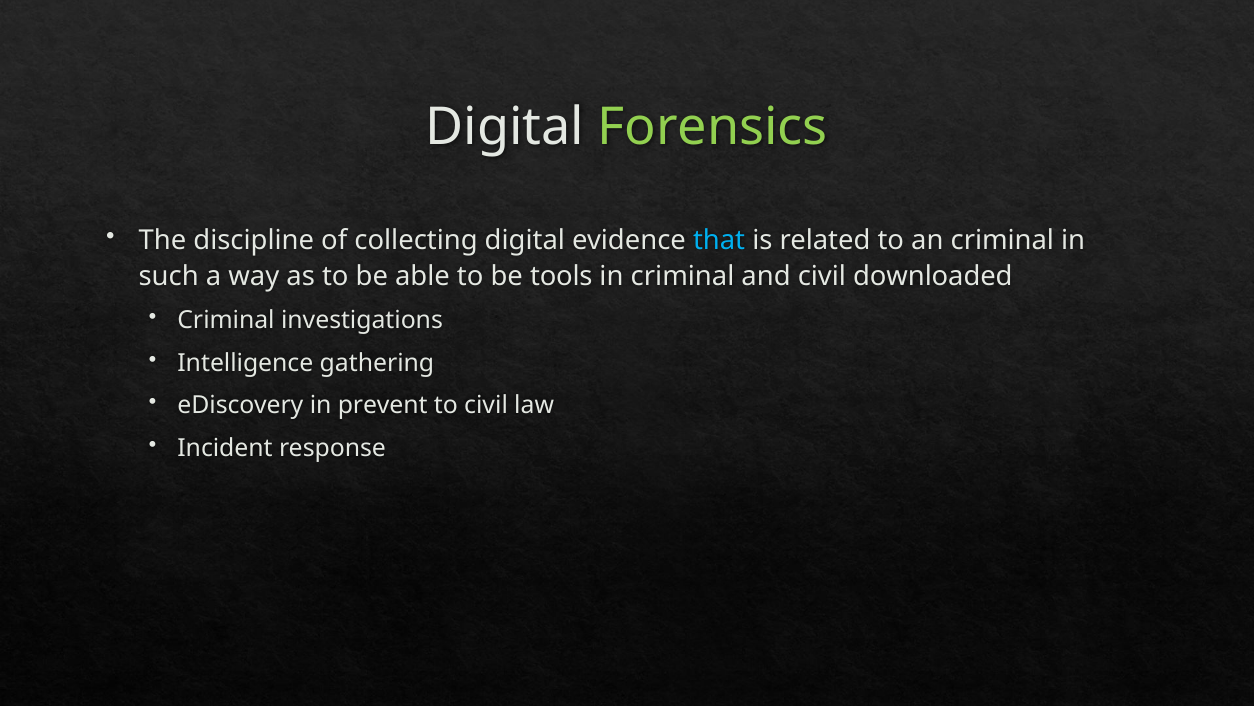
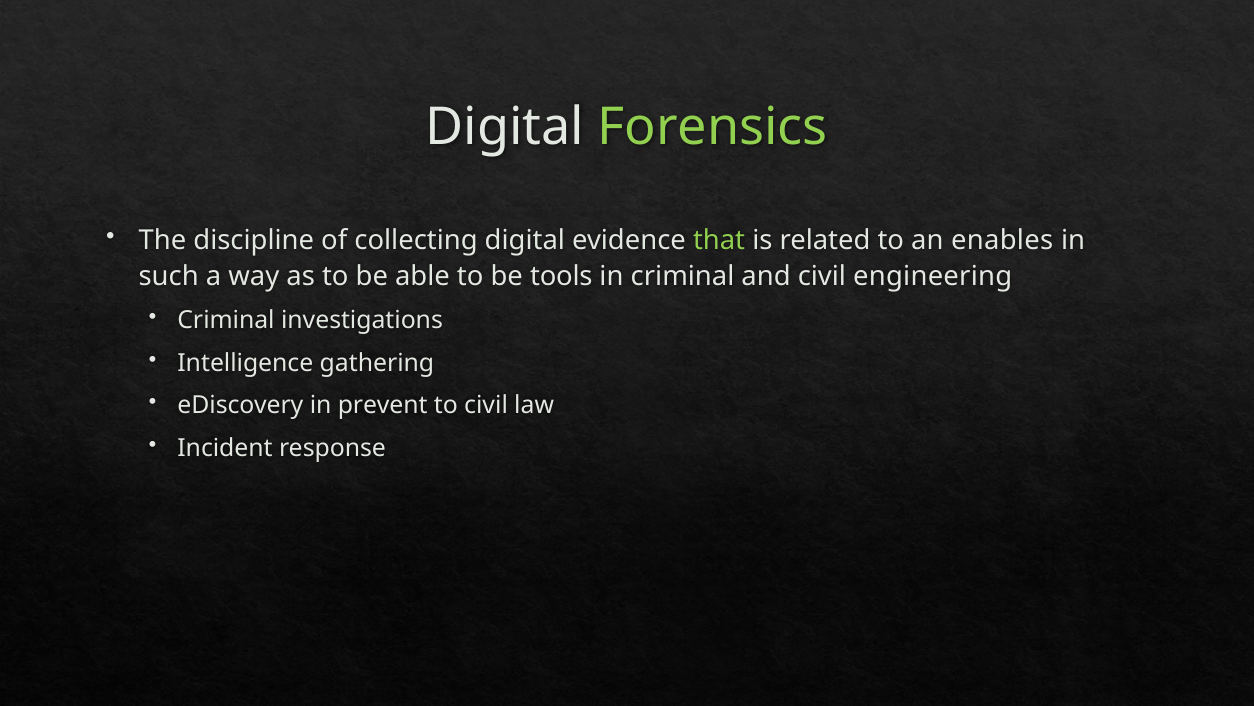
that colour: light blue -> light green
an criminal: criminal -> enables
downloaded: downloaded -> engineering
